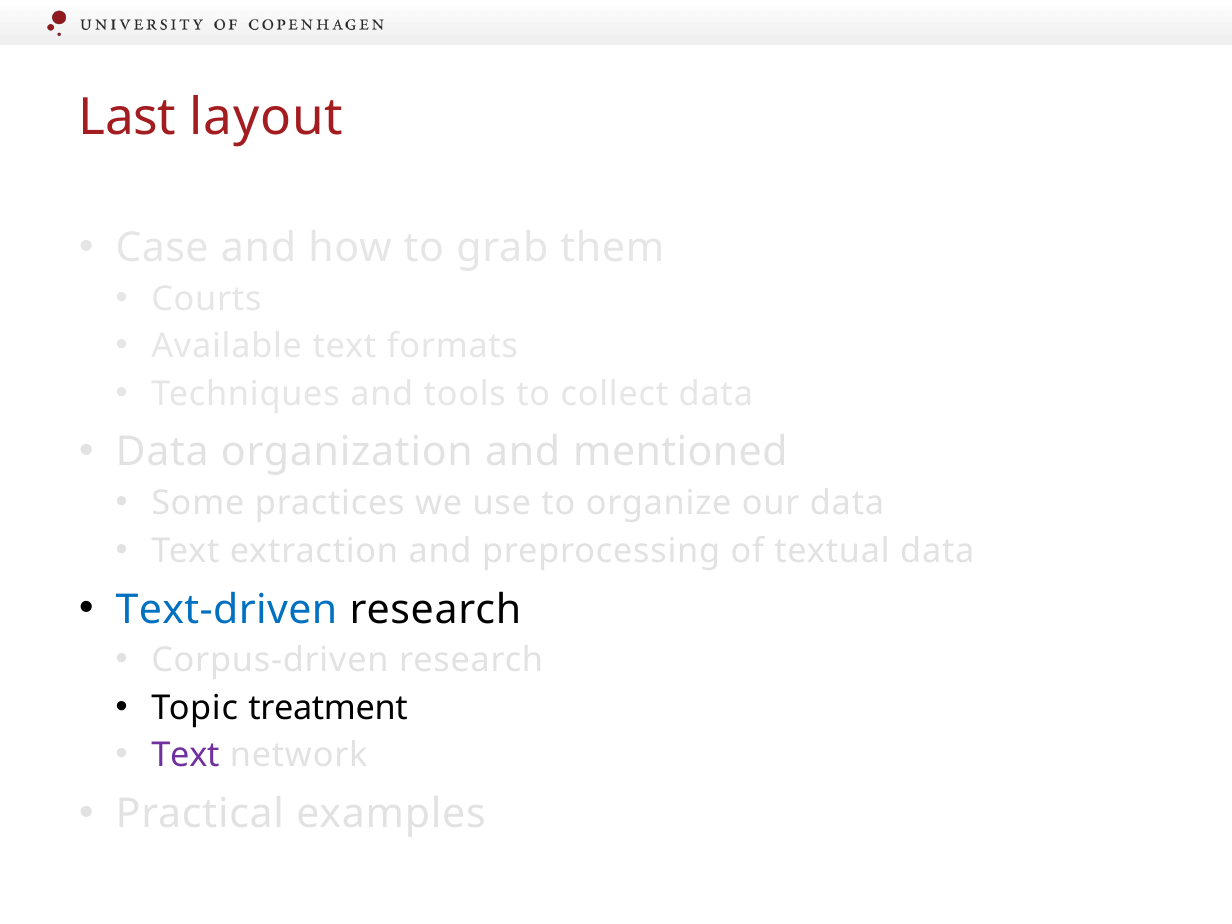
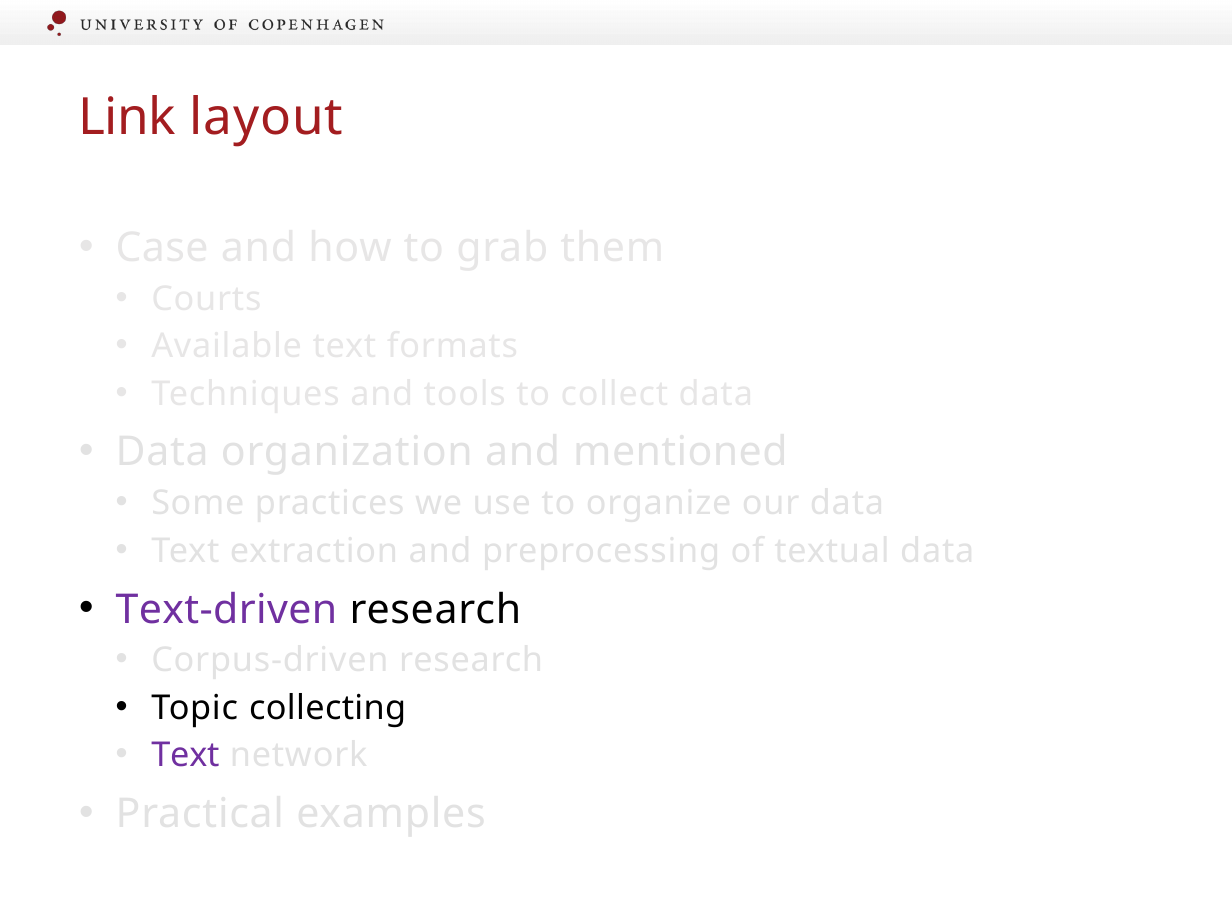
Last: Last -> Link
Text-driven colour: blue -> purple
treatment: treatment -> collecting
